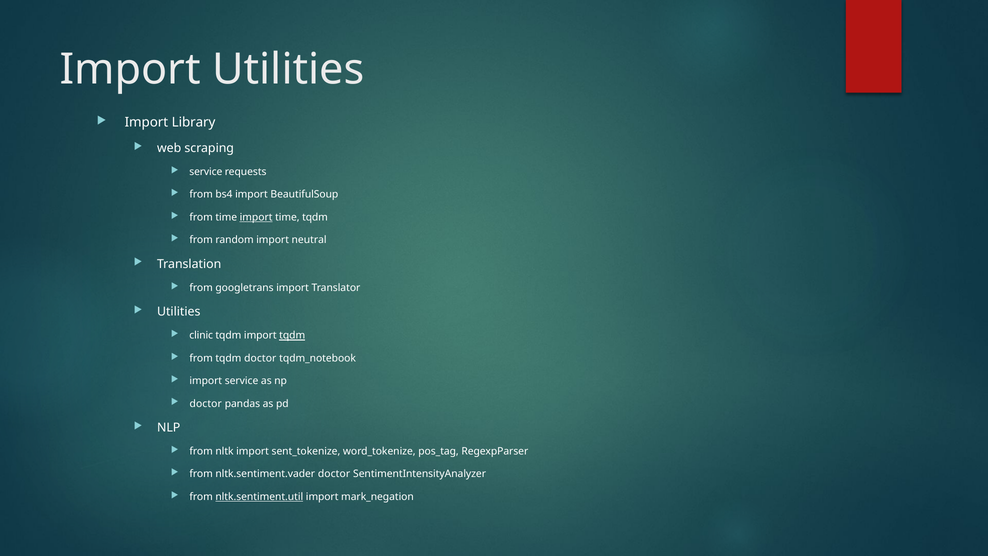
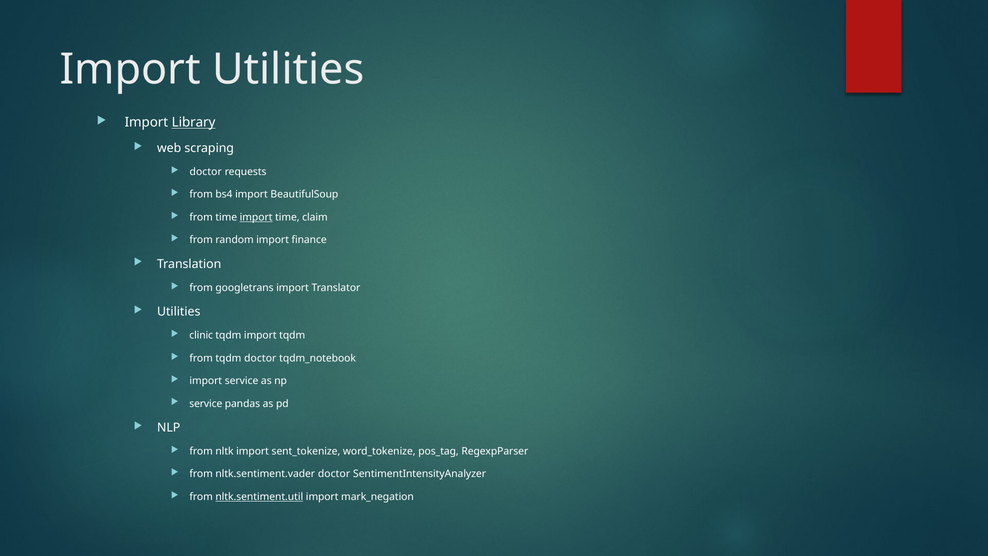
Library underline: none -> present
service at (206, 172): service -> doctor
time tqdm: tqdm -> claim
neutral: neutral -> finance
tqdm at (292, 335) underline: present -> none
doctor at (206, 403): doctor -> service
